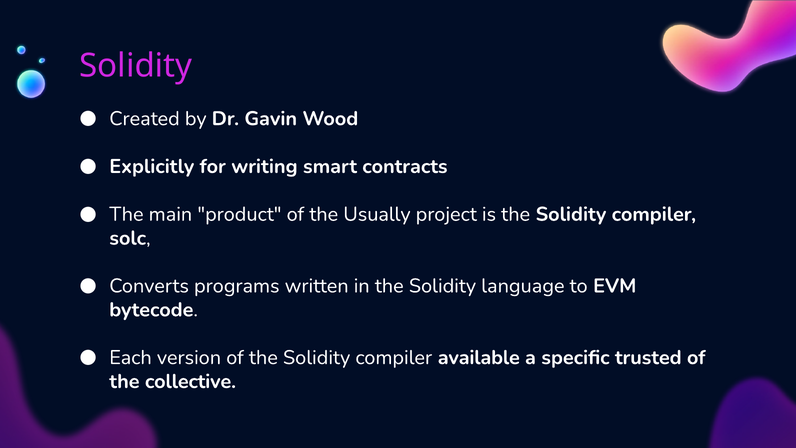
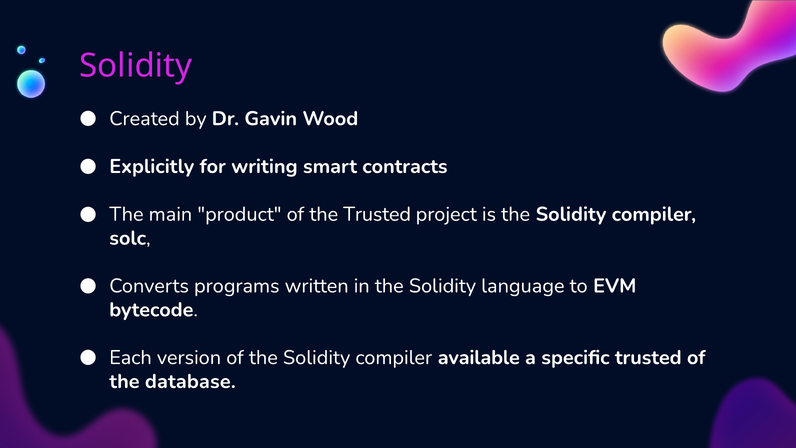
the Usually: Usually -> Trusted
collective: collective -> database
